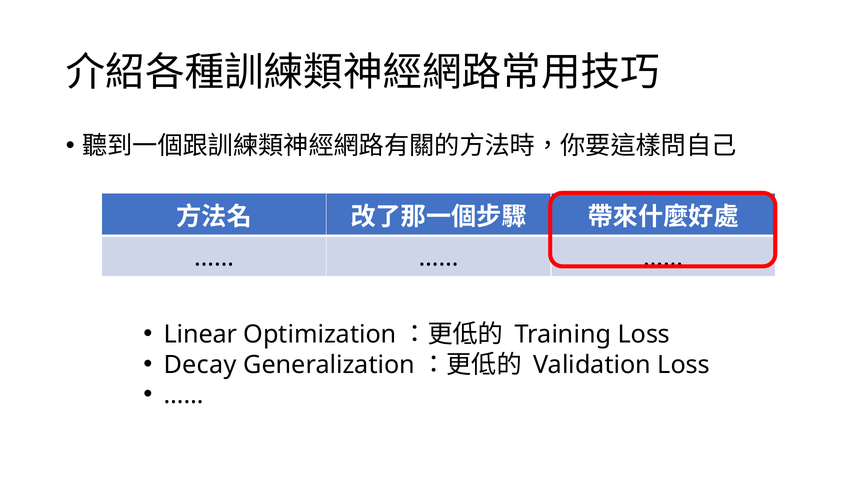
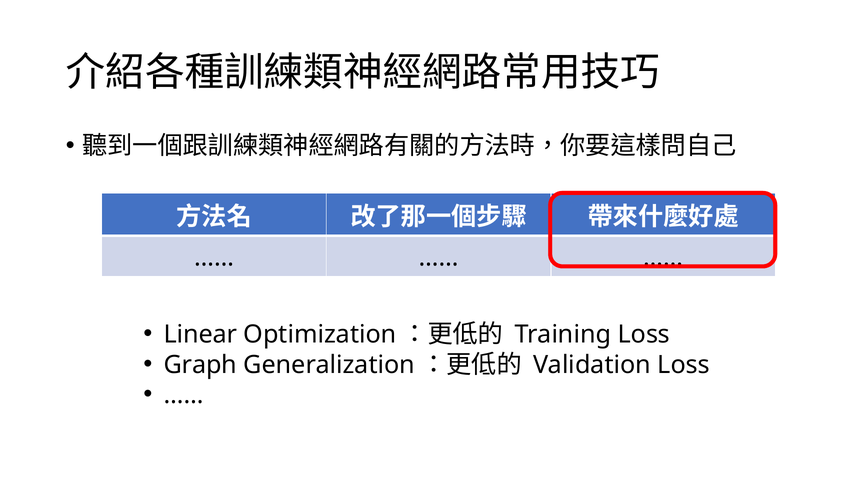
Decay: Decay -> Graph
